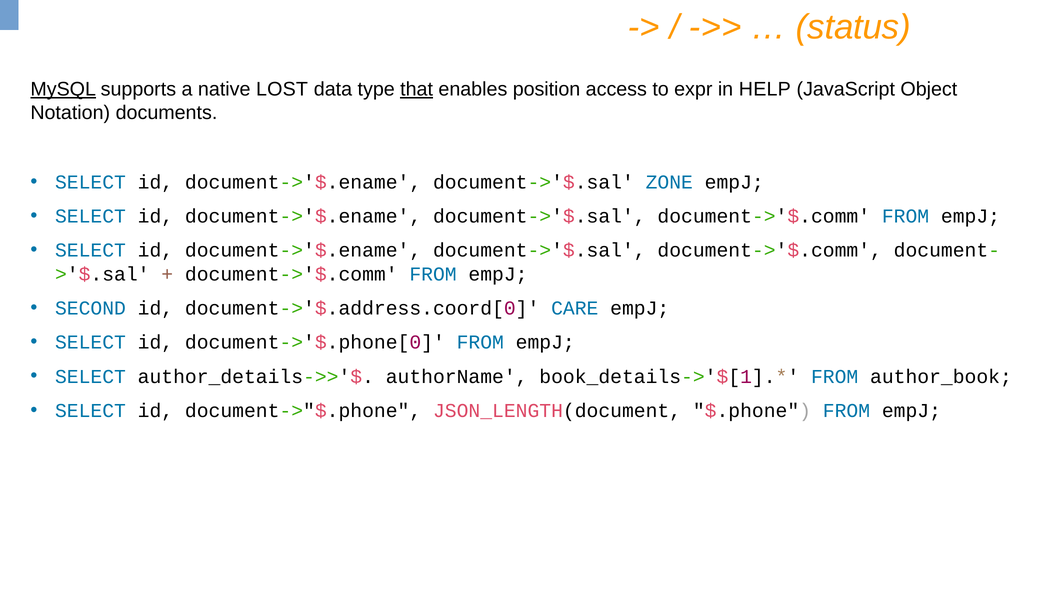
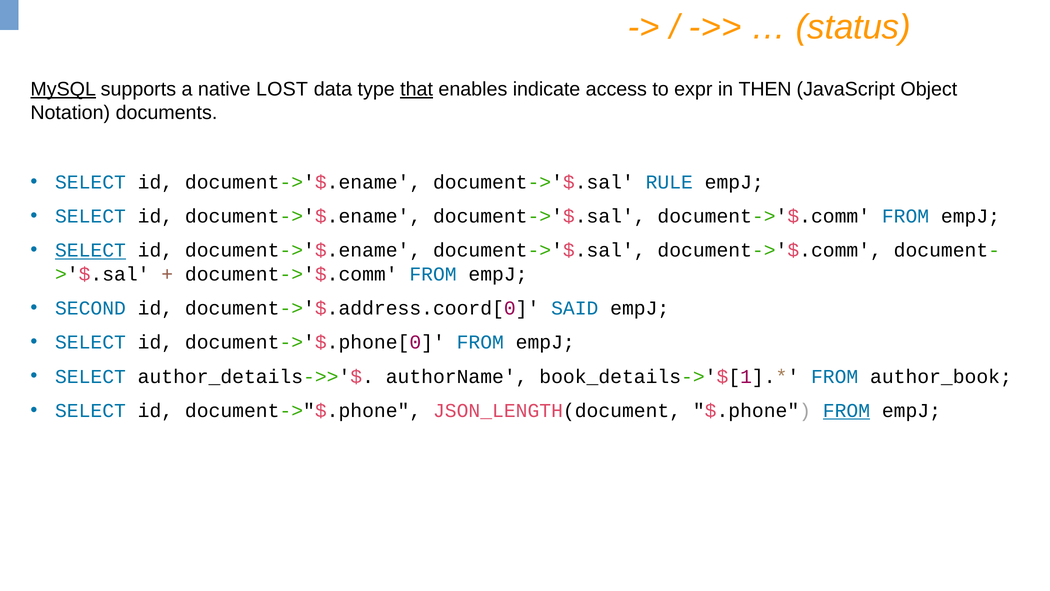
position: position -> indicate
HELP: HELP -> THEN
ZONE: ZONE -> RULE
SELECT at (90, 250) underline: none -> present
CARE: CARE -> SAID
FROM at (846, 410) underline: none -> present
